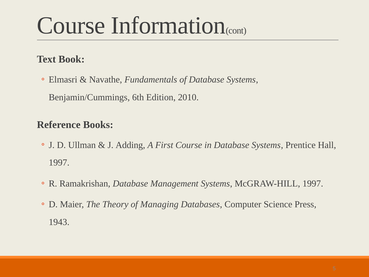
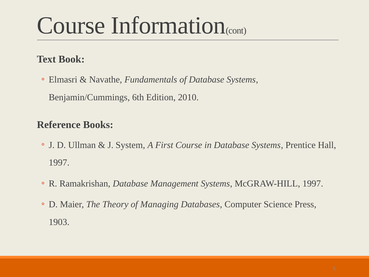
Adding: Adding -> System
1943: 1943 -> 1903
